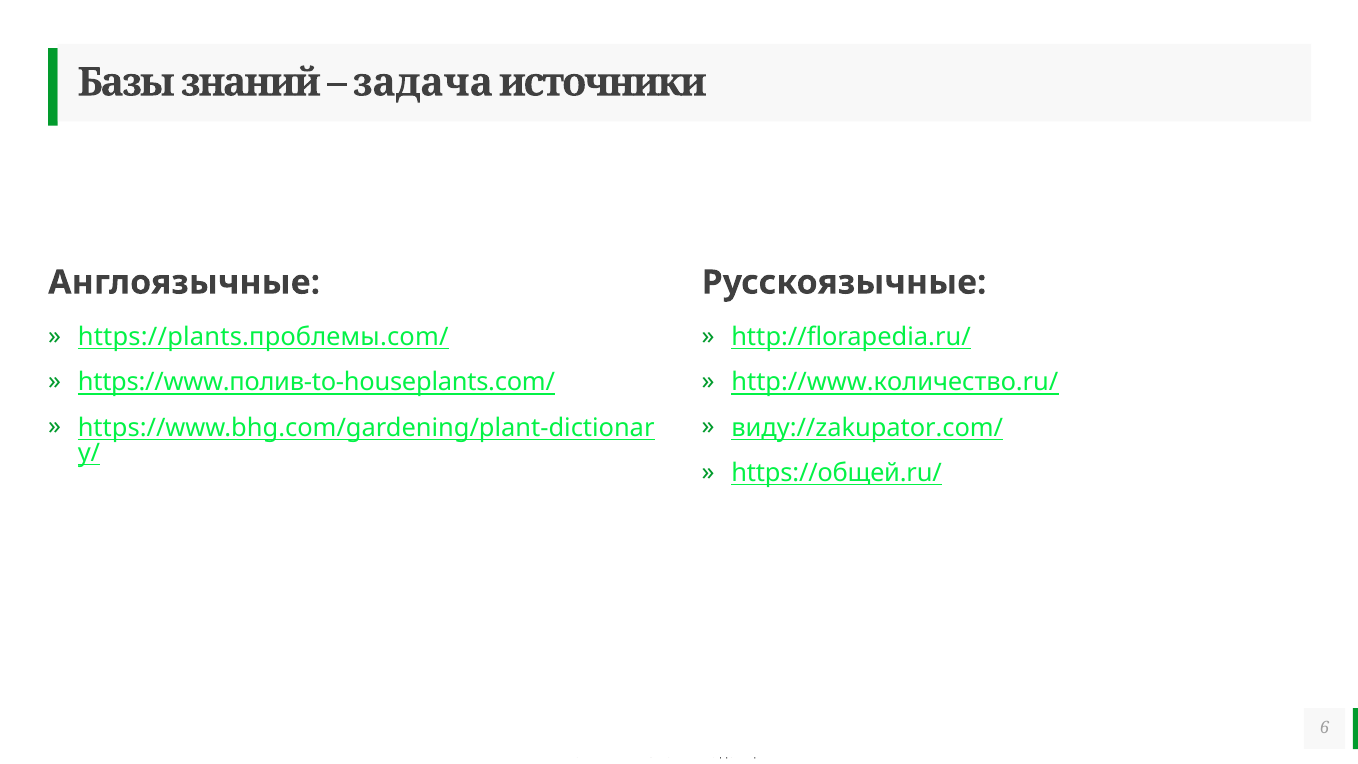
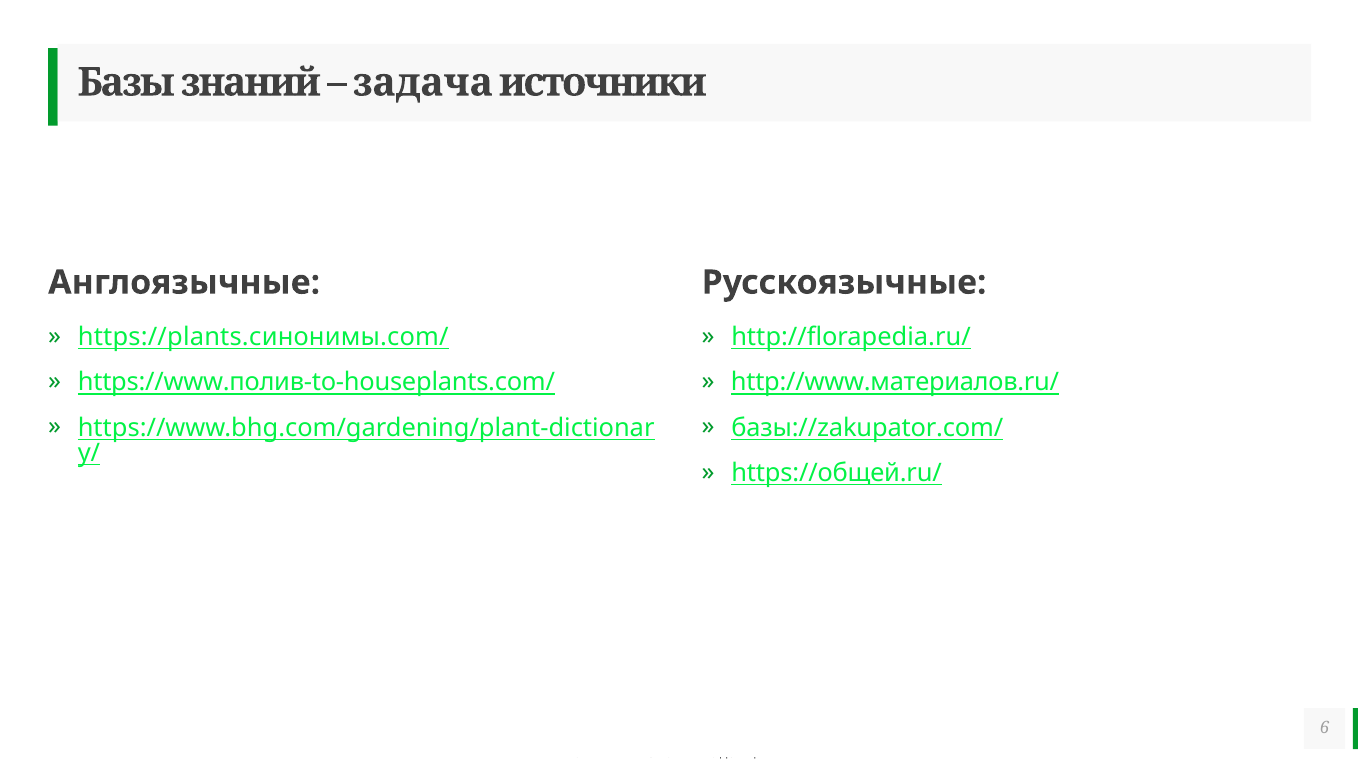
https://plants.проблемы.com/: https://plants.проблемы.com/ -> https://plants.синонимы.com/
http://www.количество.ru/: http://www.количество.ru/ -> http://www.материалов.ru/
виду://zakupator.com/: виду://zakupator.com/ -> базы://zakupator.com/
